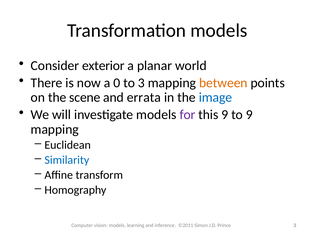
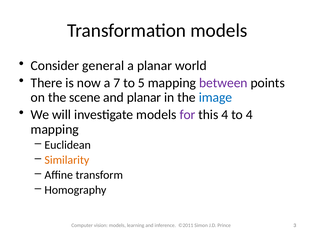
exterior: exterior -> general
0: 0 -> 7
to 3: 3 -> 5
between colour: orange -> purple
and errata: errata -> planar
this 9: 9 -> 4
to 9: 9 -> 4
Similarity colour: blue -> orange
